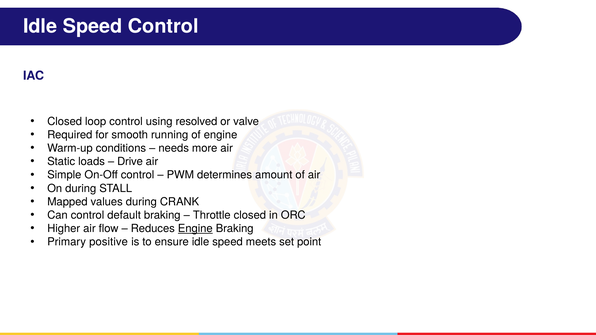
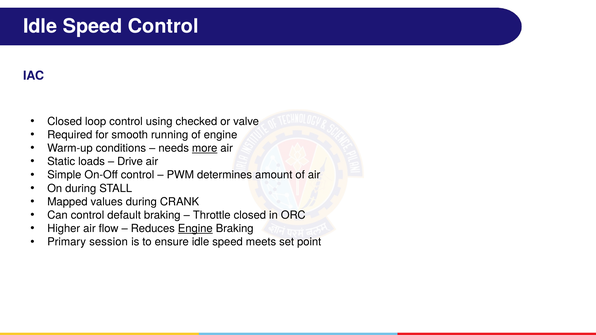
resolved: resolved -> checked
more underline: none -> present
positive: positive -> session
